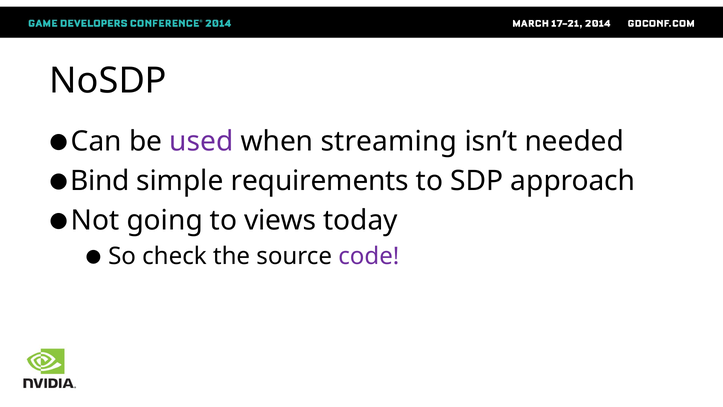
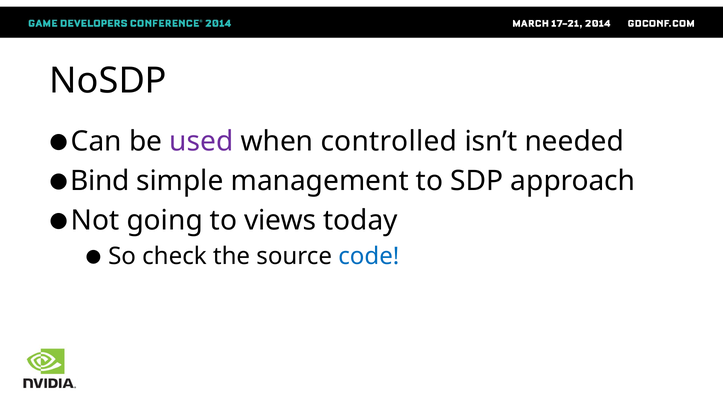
streaming: streaming -> controlled
requirements: requirements -> management
code colour: purple -> blue
